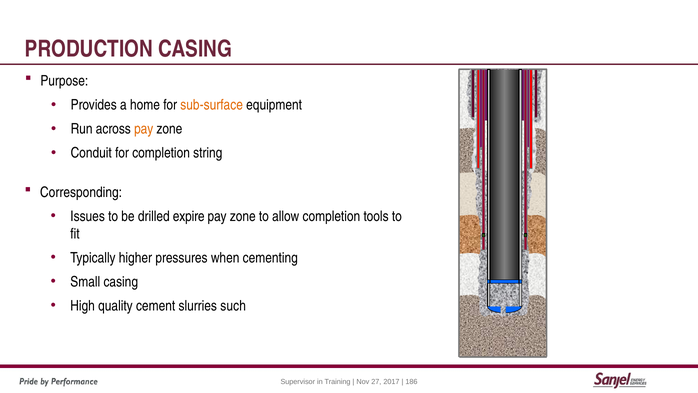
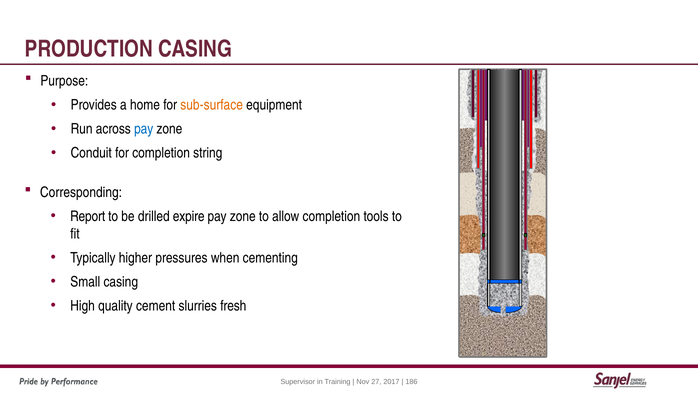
pay at (144, 129) colour: orange -> blue
Issues: Issues -> Report
such: such -> fresh
